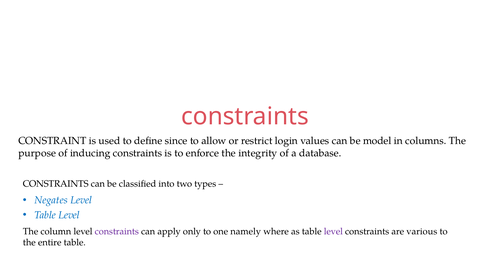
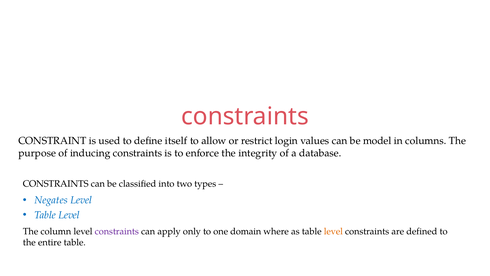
since: since -> itself
namely: namely -> domain
level at (333, 231) colour: purple -> orange
various: various -> defined
